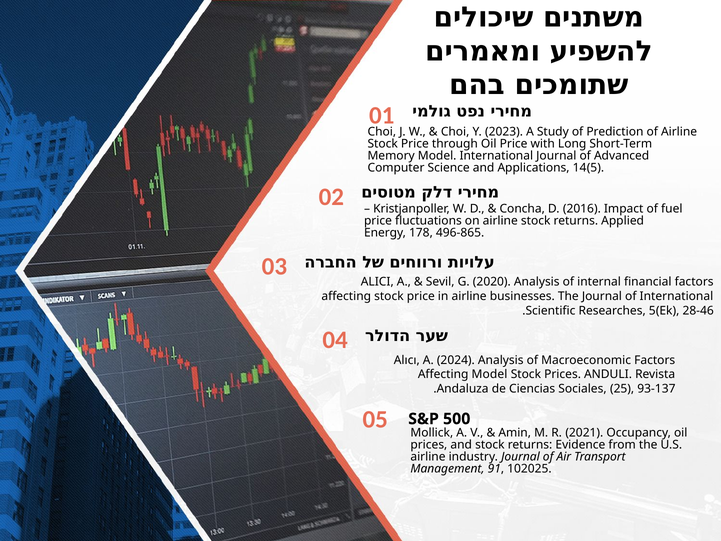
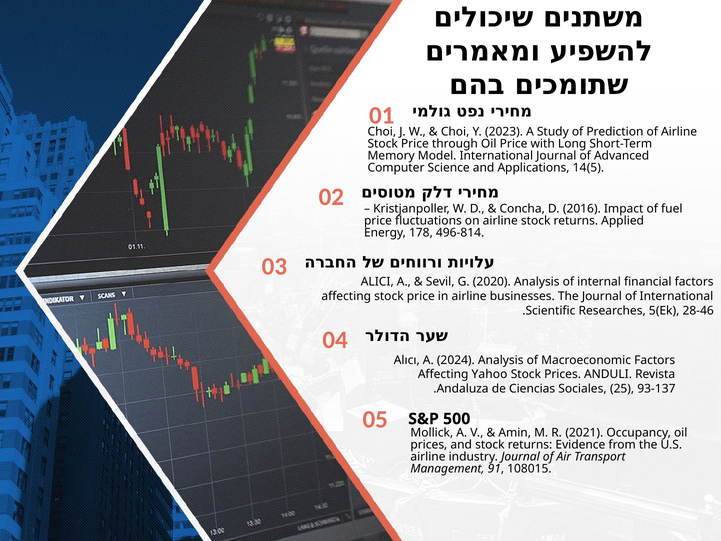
496-865: 496-865 -> 496-814
Affecting Model: Model -> Yahoo
102025: 102025 -> 108015
